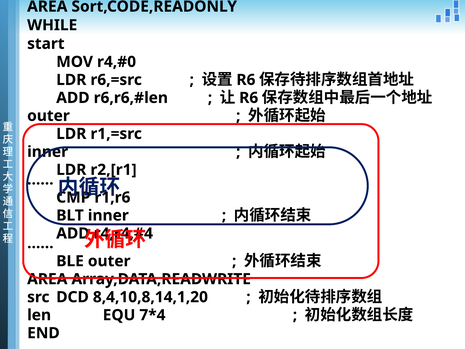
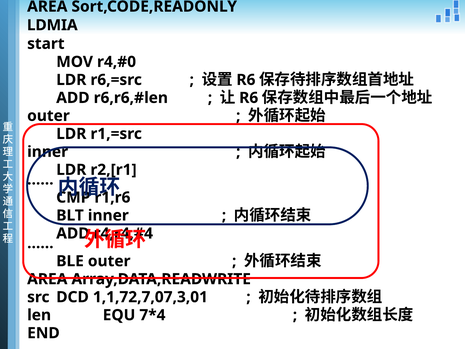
WHILE: WHILE -> LDMIA
8,4,10,8,14,1,20: 8,4,10,8,14,1,20 -> 1,1,72,7,07,3,01
